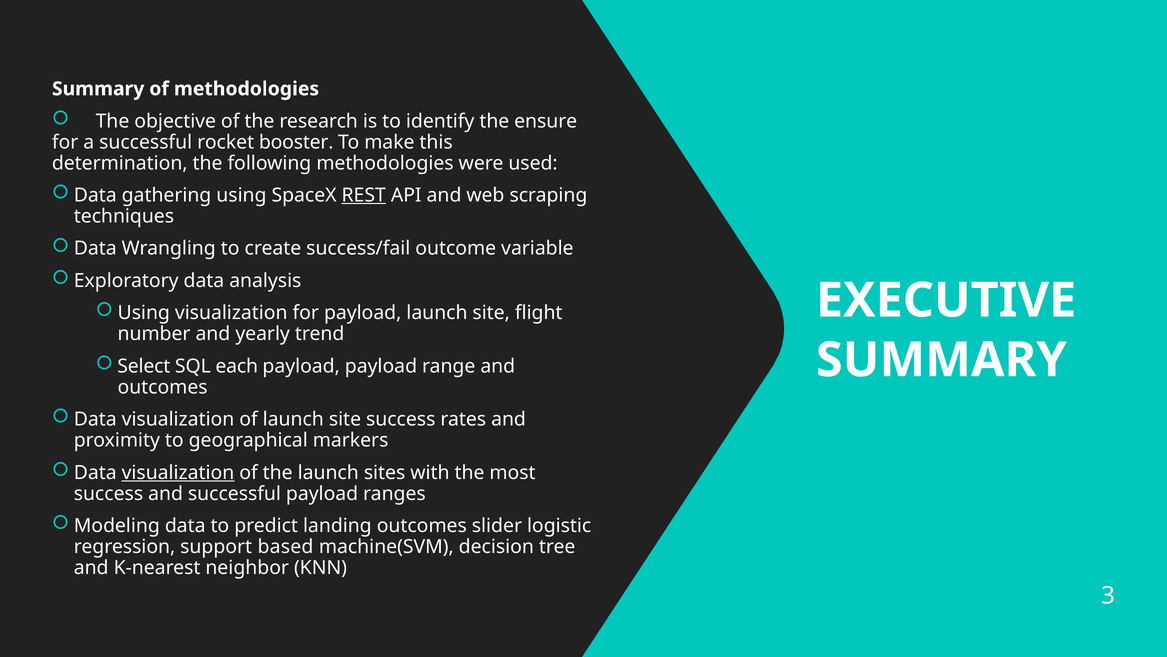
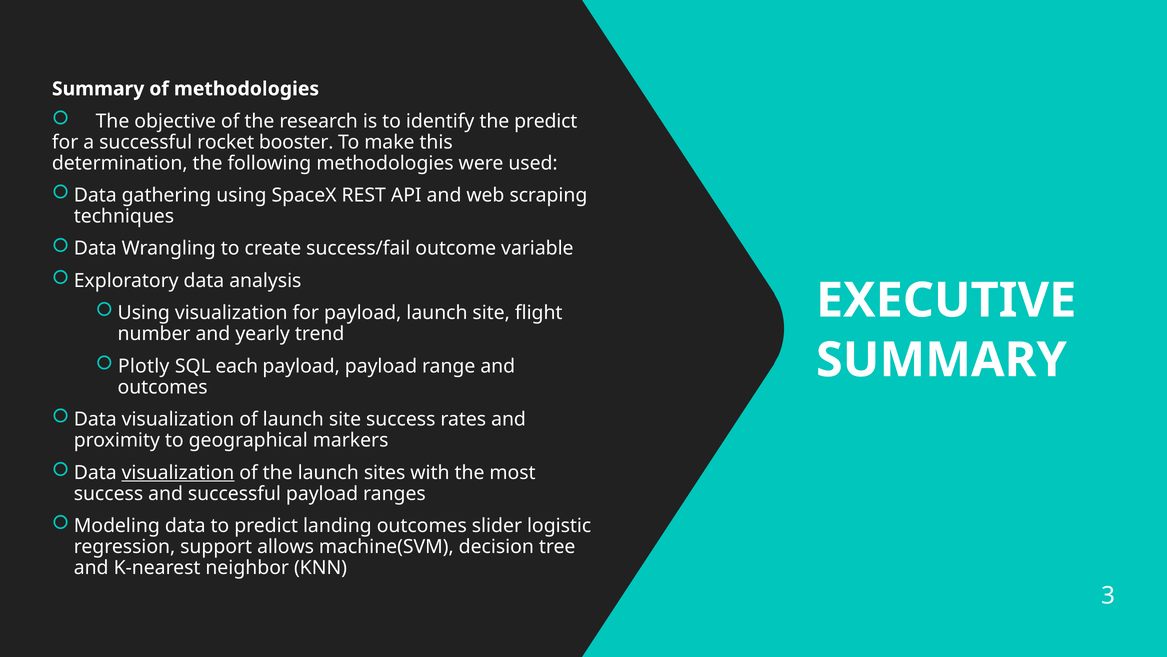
the ensure: ensure -> predict
REST underline: present -> none
Select: Select -> Plotly
based: based -> allows
